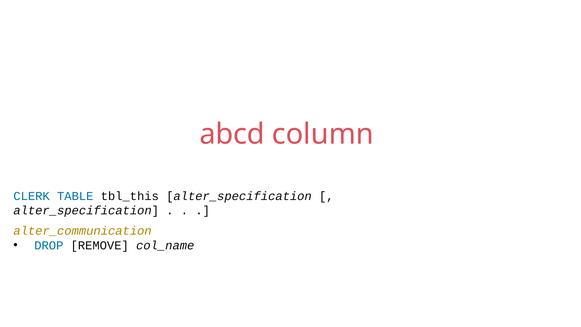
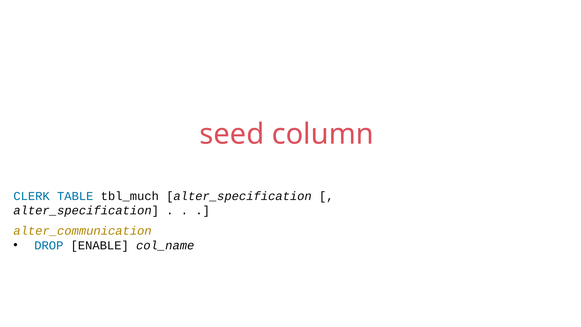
abcd: abcd -> seed
tbl_this: tbl_this -> tbl_much
REMOVE: REMOVE -> ENABLE
